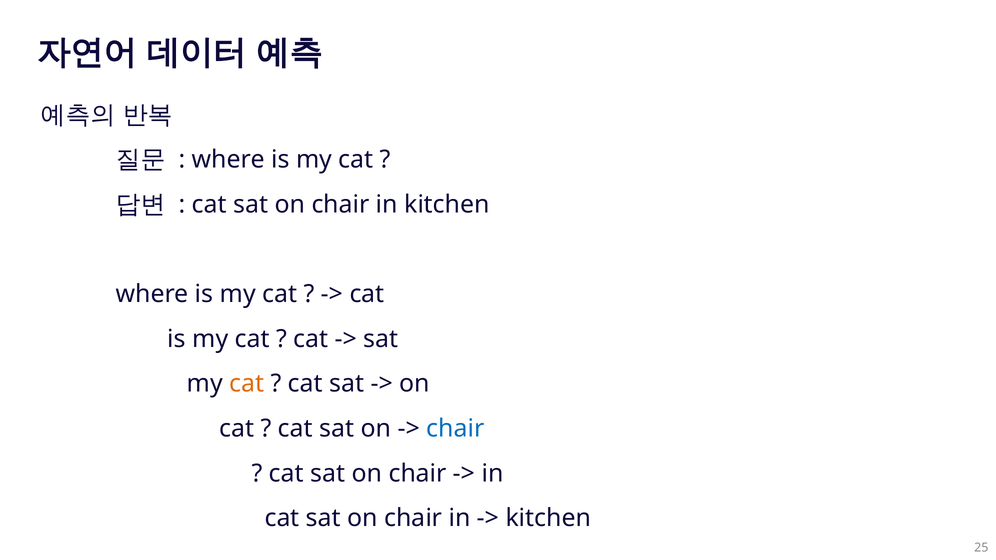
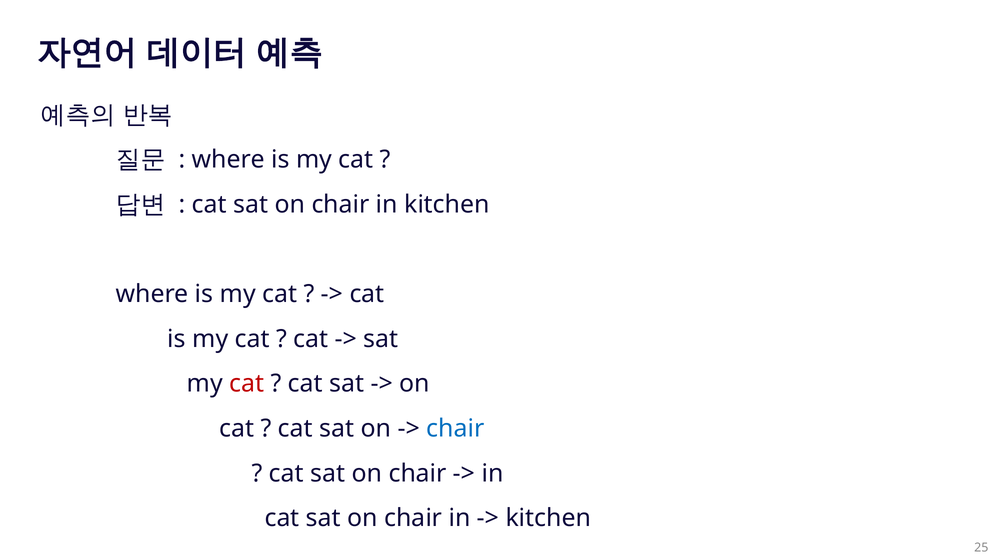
cat at (247, 384) colour: orange -> red
